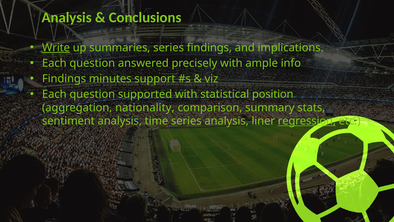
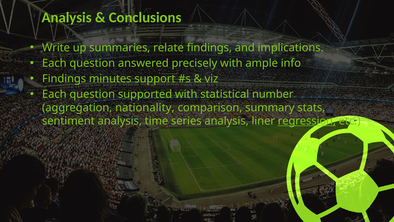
Write underline: present -> none
summaries series: series -> relate
position: position -> number
